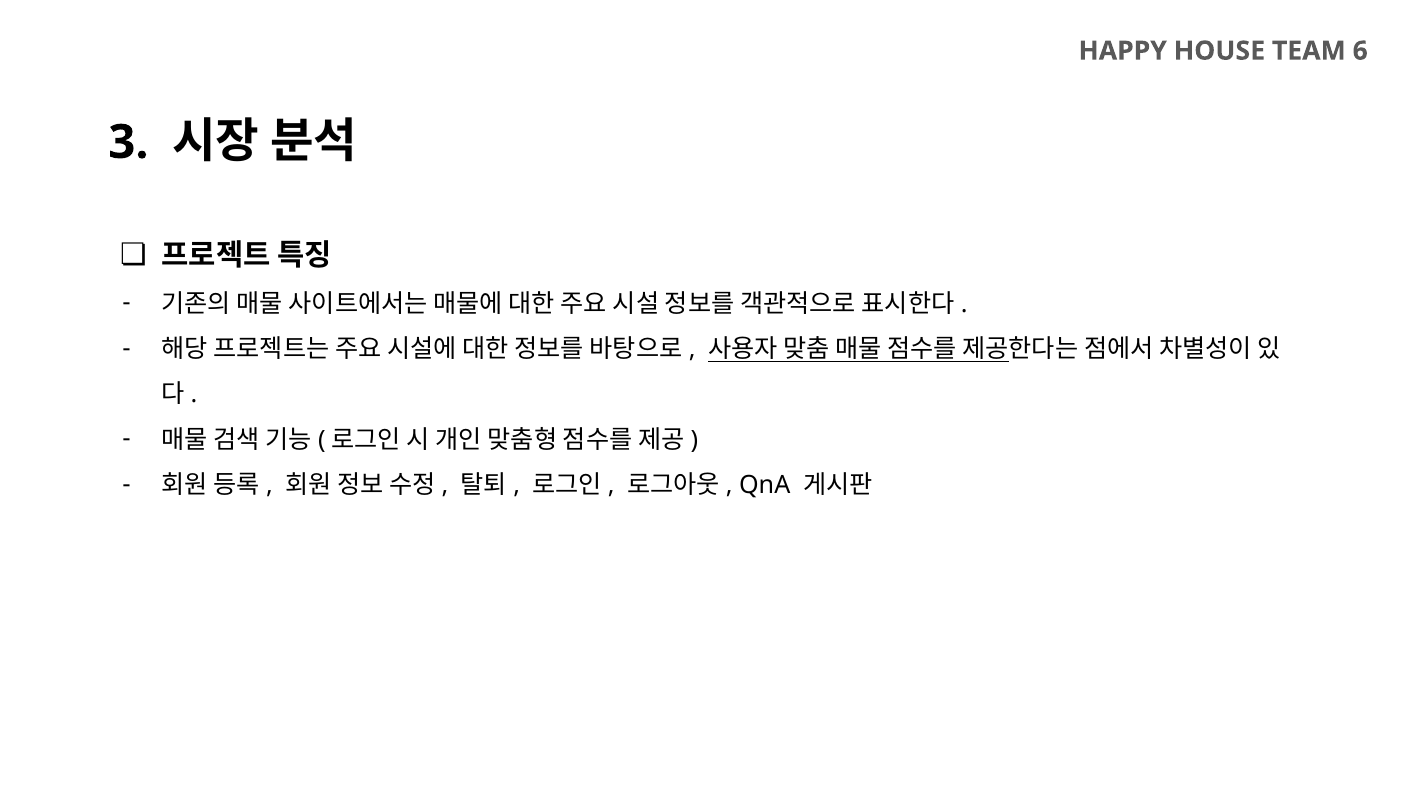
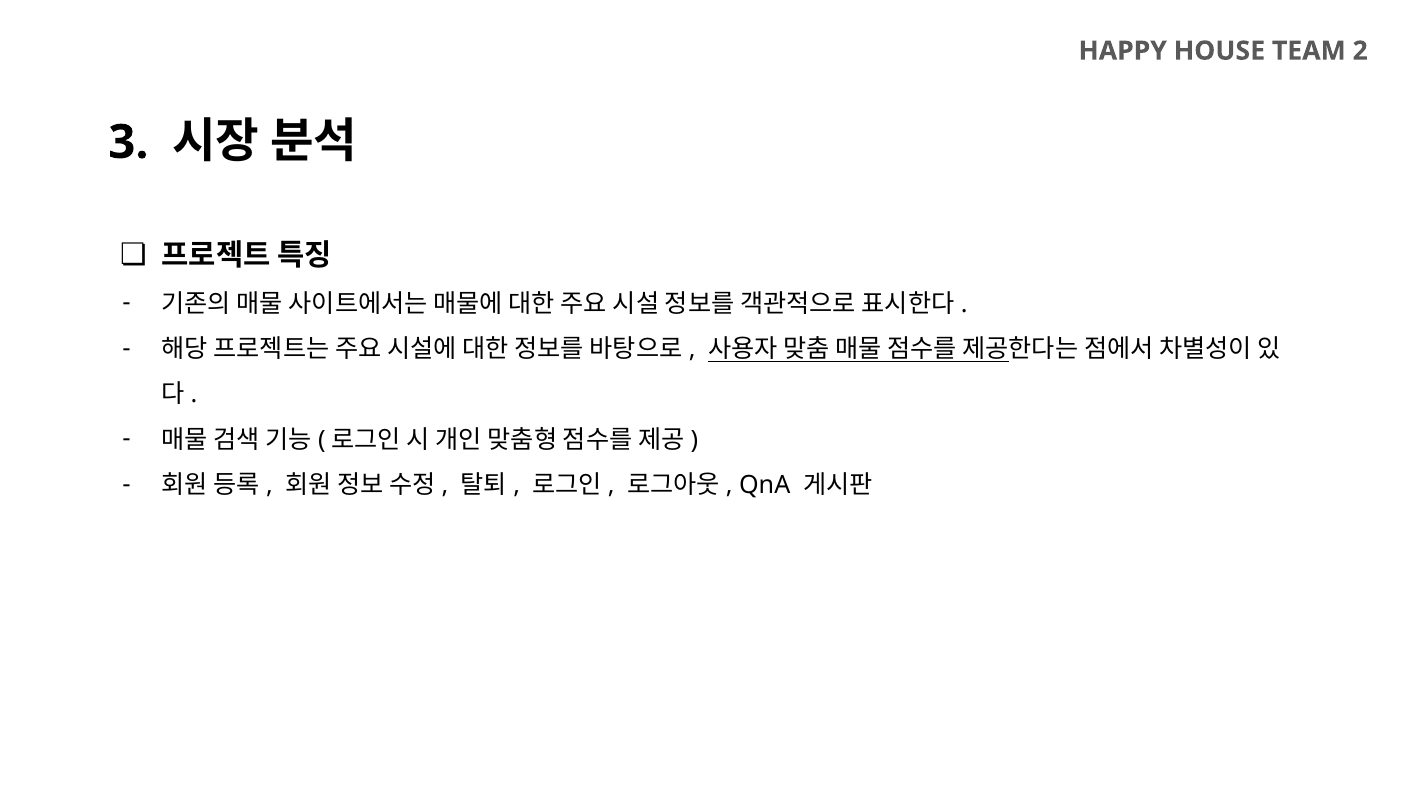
6: 6 -> 2
